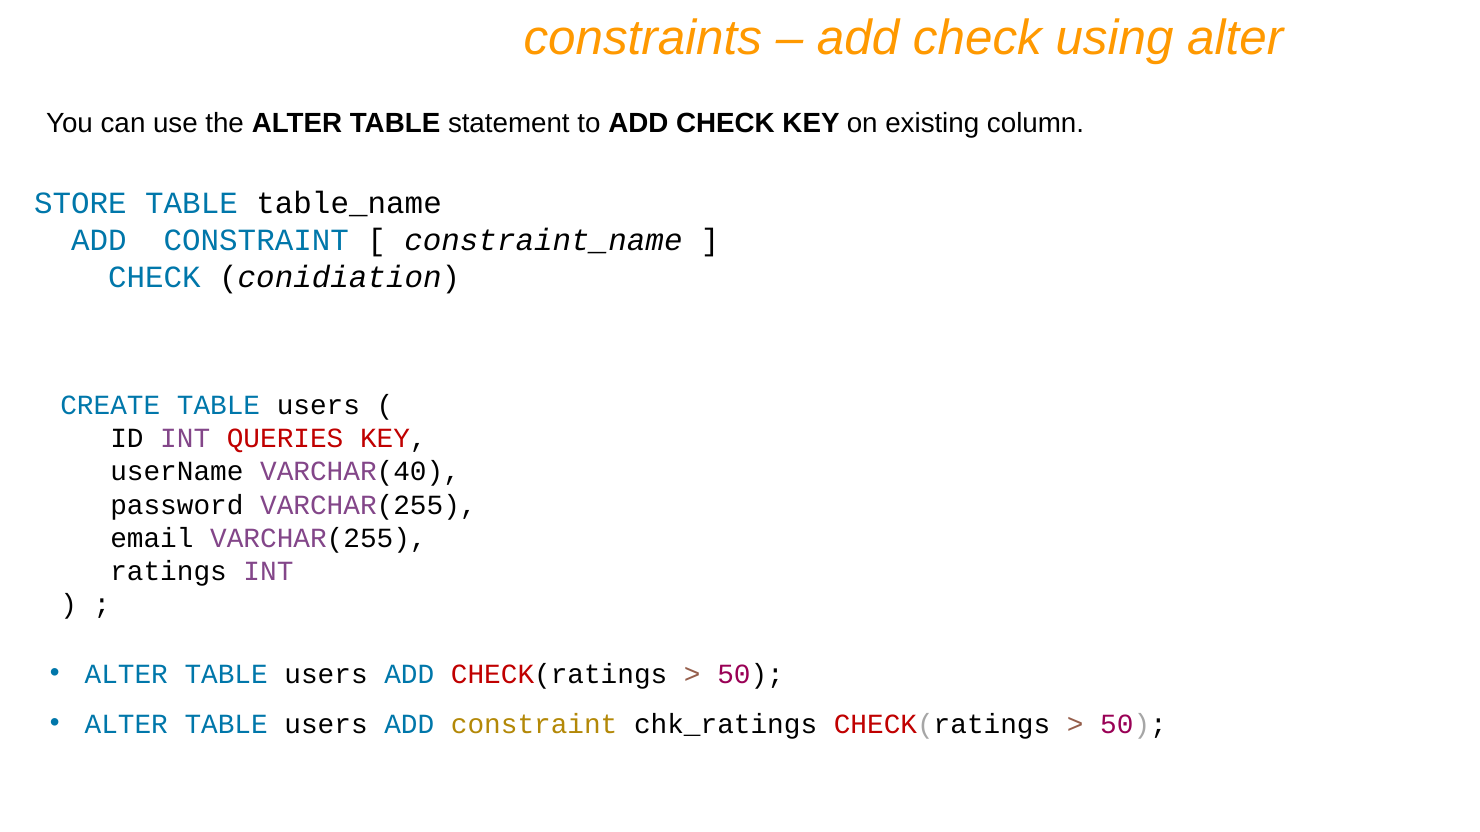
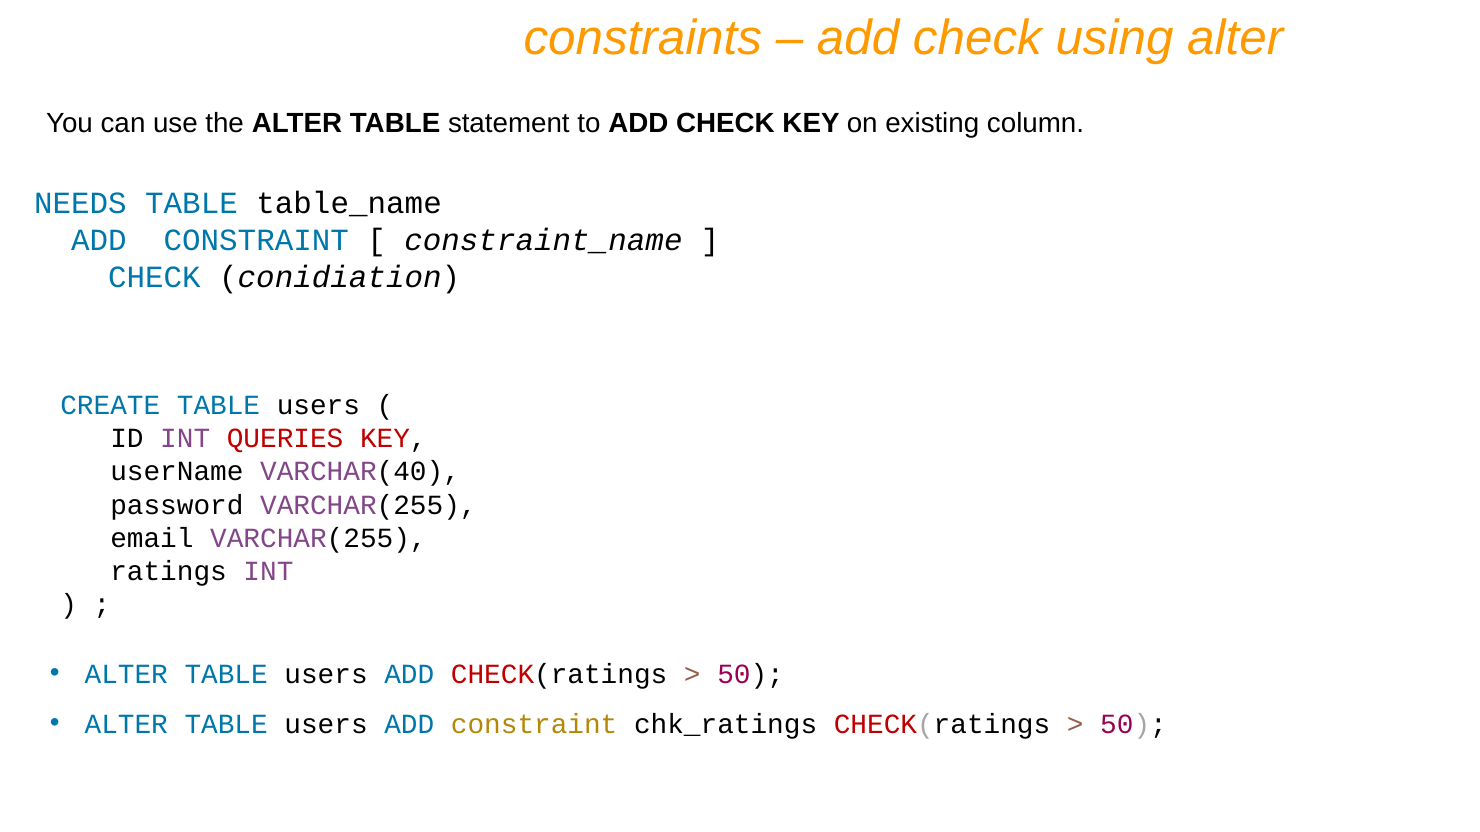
STORE: STORE -> NEEDS
